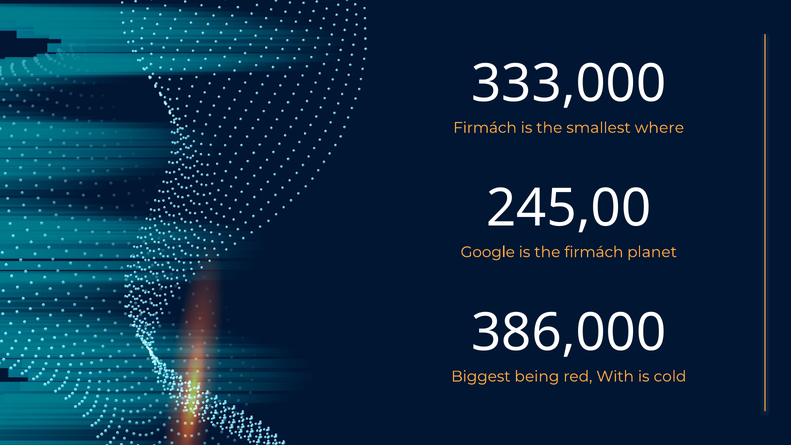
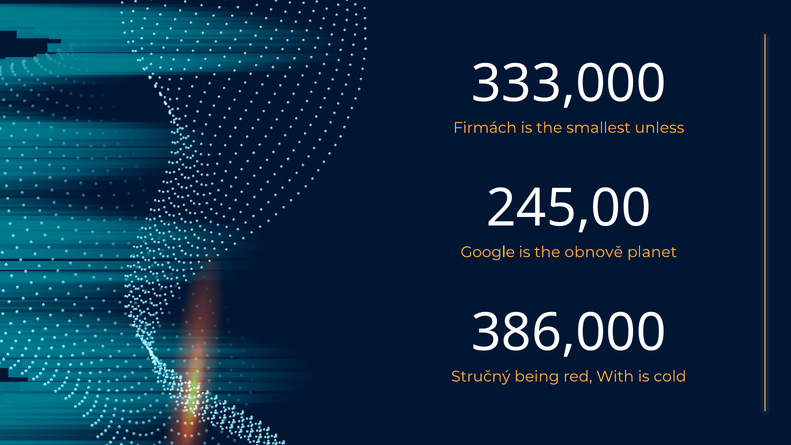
where: where -> unless
the firmách: firmách -> obnově
Biggest: Biggest -> Stručný
